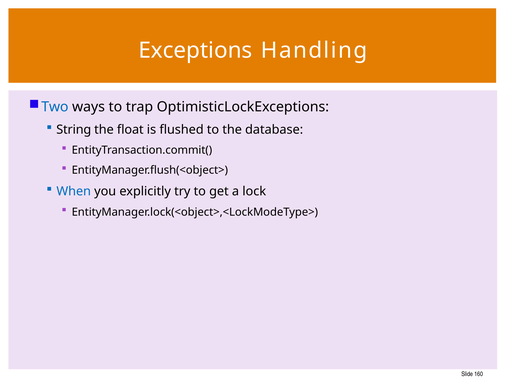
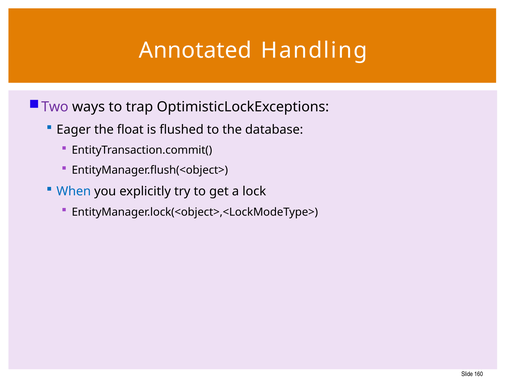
Exceptions: Exceptions -> Annotated
Two colour: blue -> purple
String: String -> Eager
